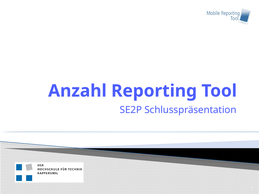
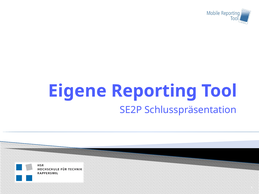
Anzahl: Anzahl -> Eigene
